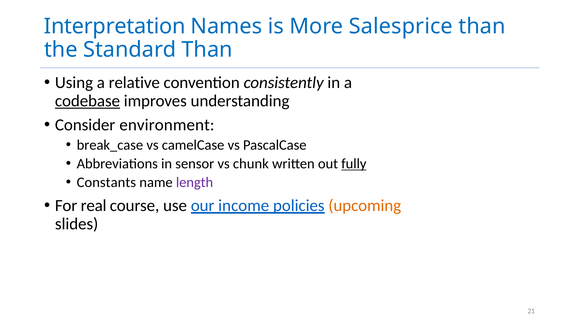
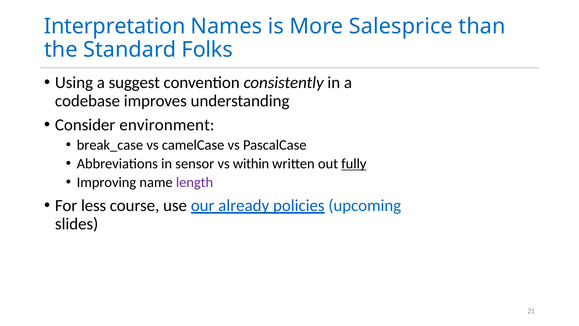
Standard Than: Than -> Folks
relative: relative -> suggest
codebase underline: present -> none
chunk: chunk -> within
Constants: Constants -> Improving
real: real -> less
income: income -> already
upcoming colour: orange -> blue
